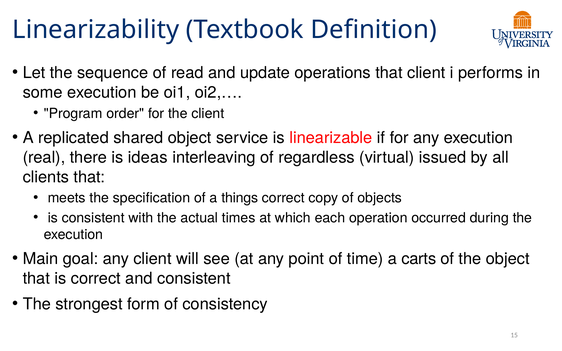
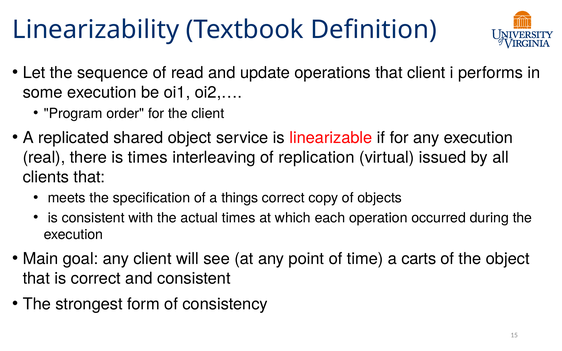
is ideas: ideas -> times
regardless: regardless -> replication
